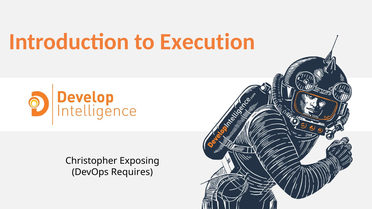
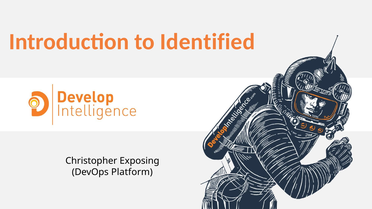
Execution: Execution -> Identified
Requires: Requires -> Platform
